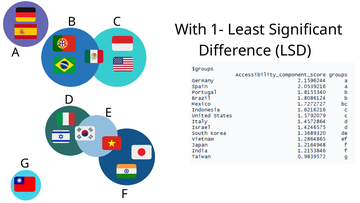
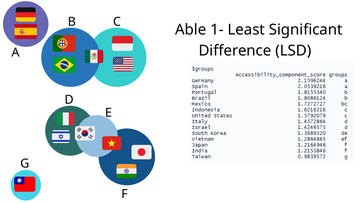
With: With -> Able
